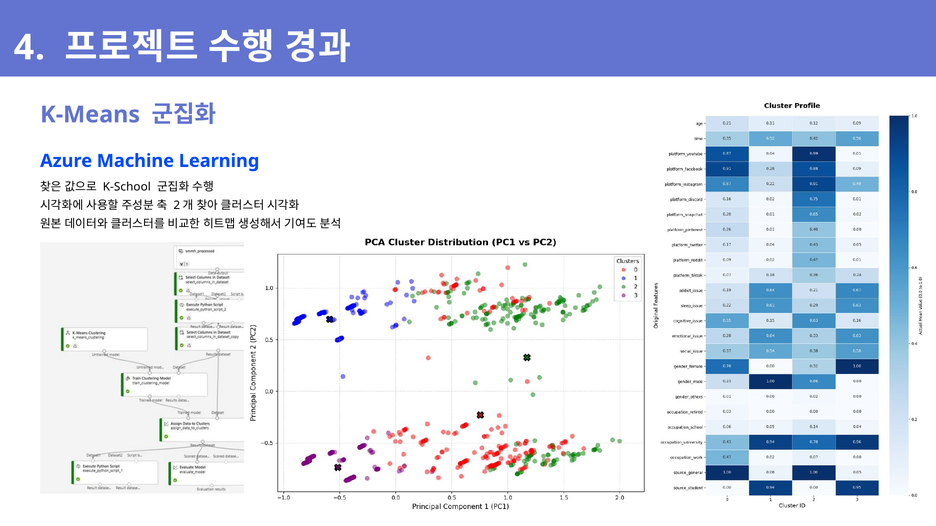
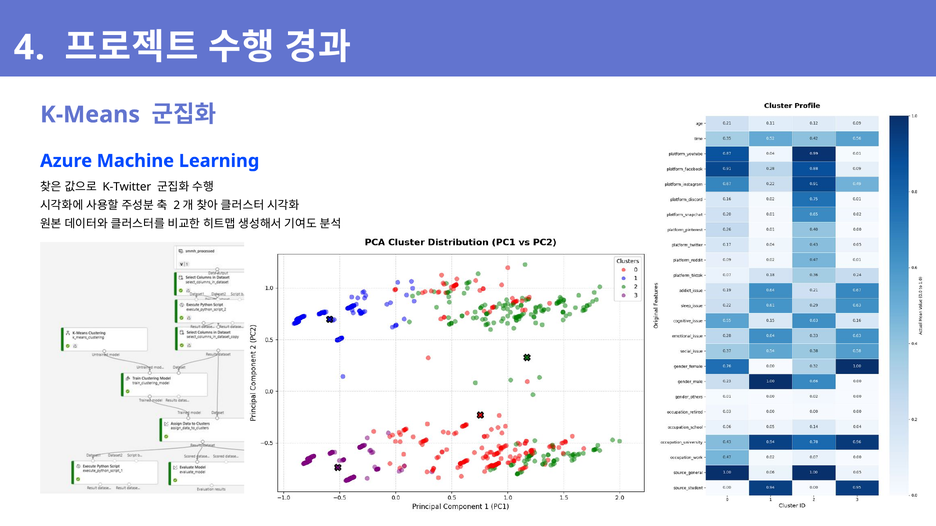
K-School: K-School -> K-Twitter
